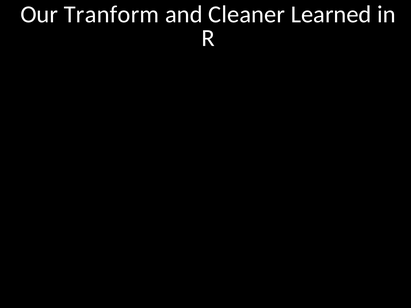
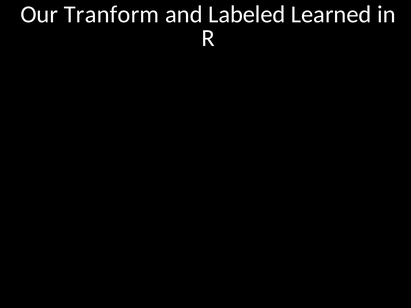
Cleaner: Cleaner -> Labeled
